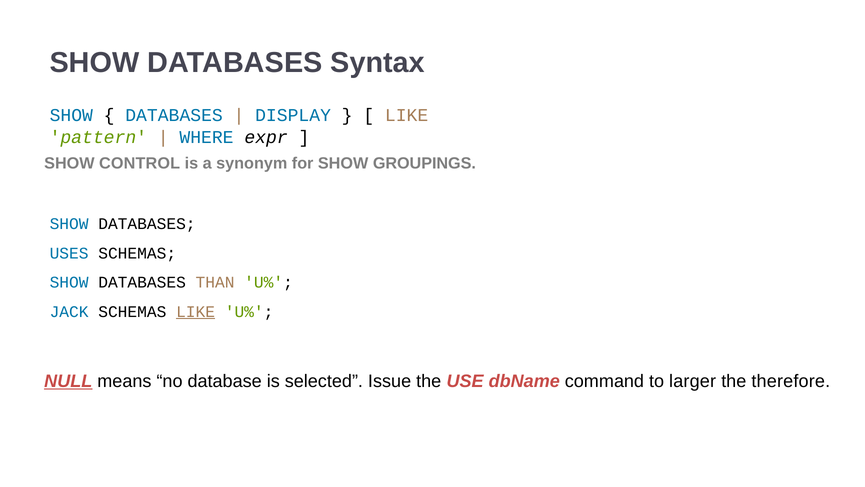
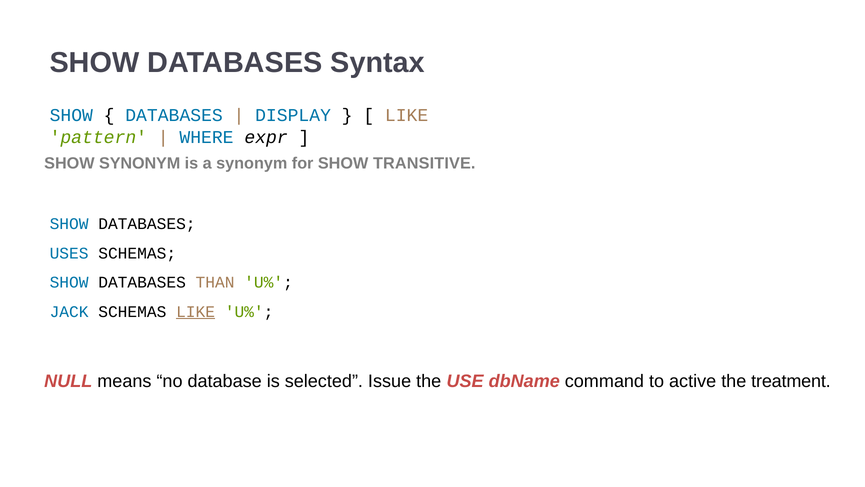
SHOW CONTROL: CONTROL -> SYNONYM
GROUPINGS: GROUPINGS -> TRANSITIVE
NULL underline: present -> none
larger: larger -> active
therefore: therefore -> treatment
